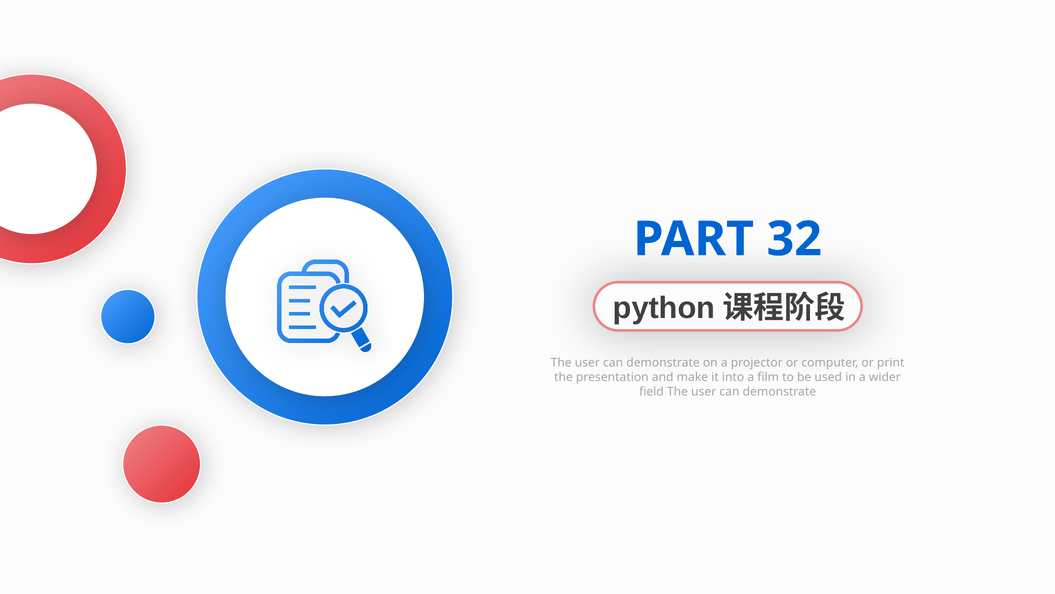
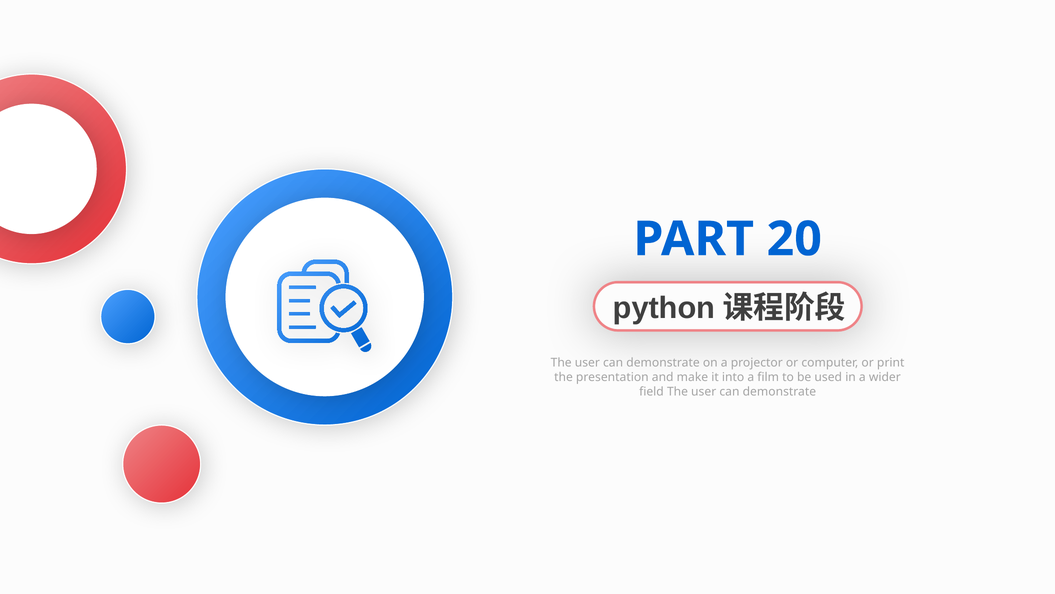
32: 32 -> 20
